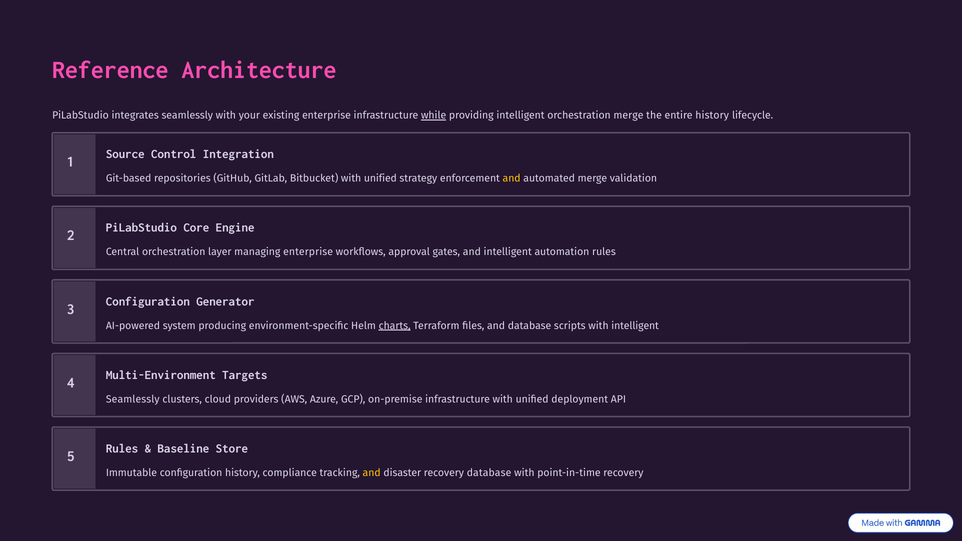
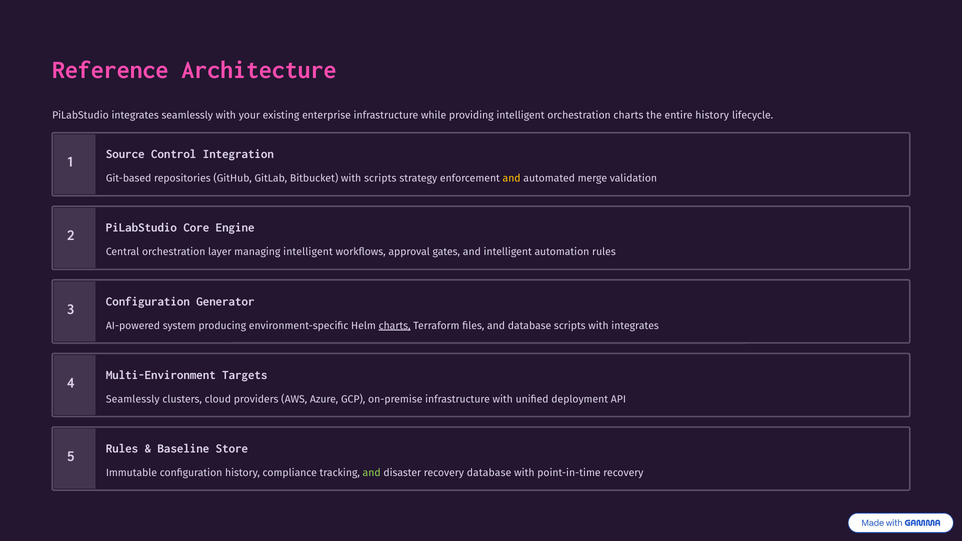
while underline: present -> none
orchestration merge: merge -> charts
Bitbucket with unified: unified -> scripts
managing enterprise: enterprise -> intelligent
with intelligent: intelligent -> integrates
and at (372, 473) colour: yellow -> light green
